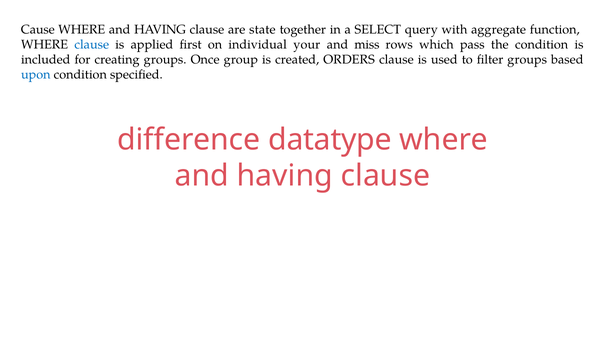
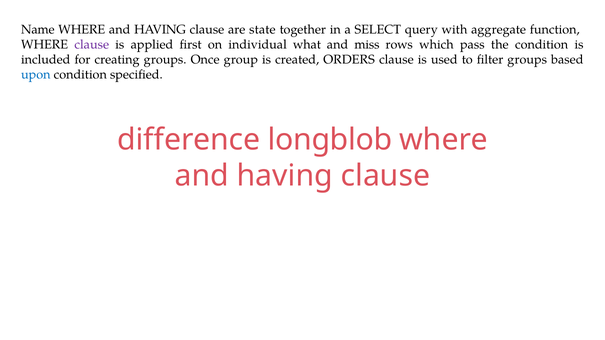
Cause: Cause -> Name
clause at (92, 45) colour: blue -> purple
your: your -> what
datatype: datatype -> longblob
